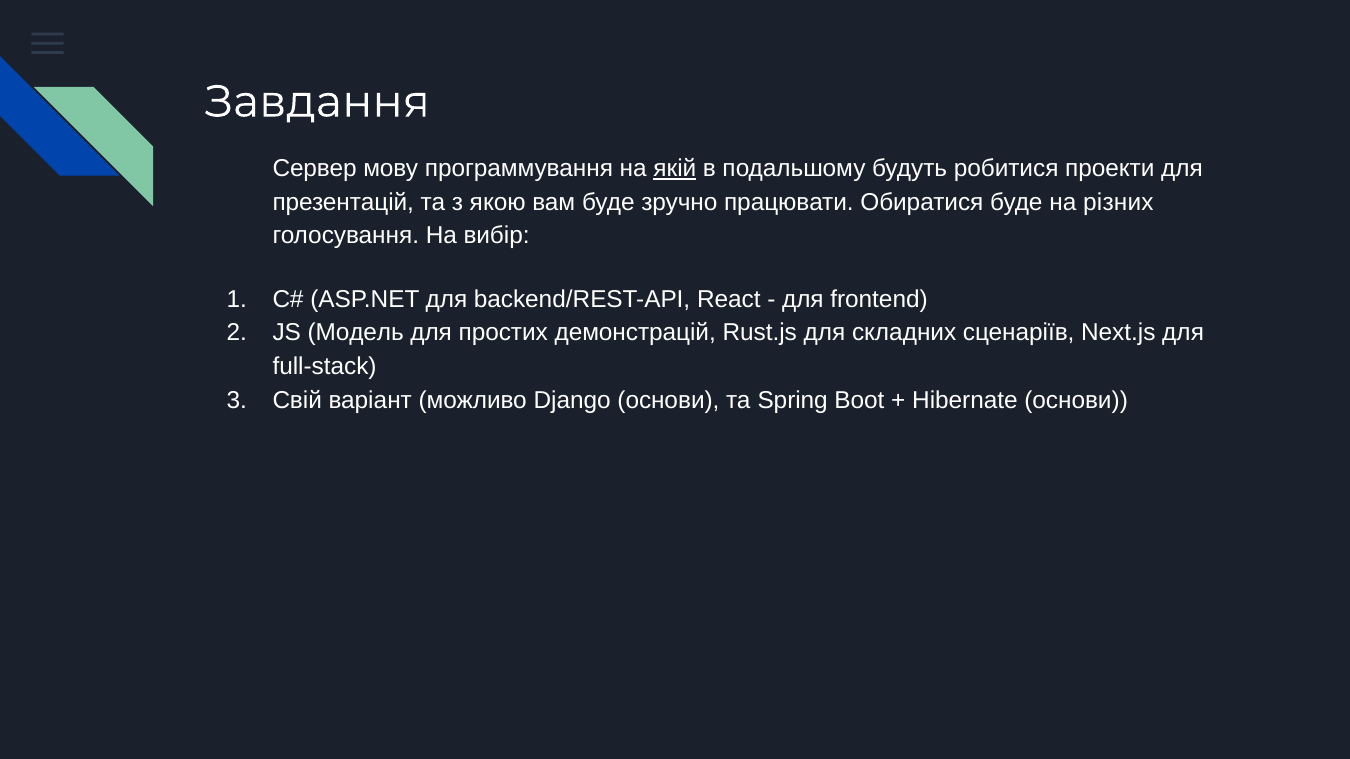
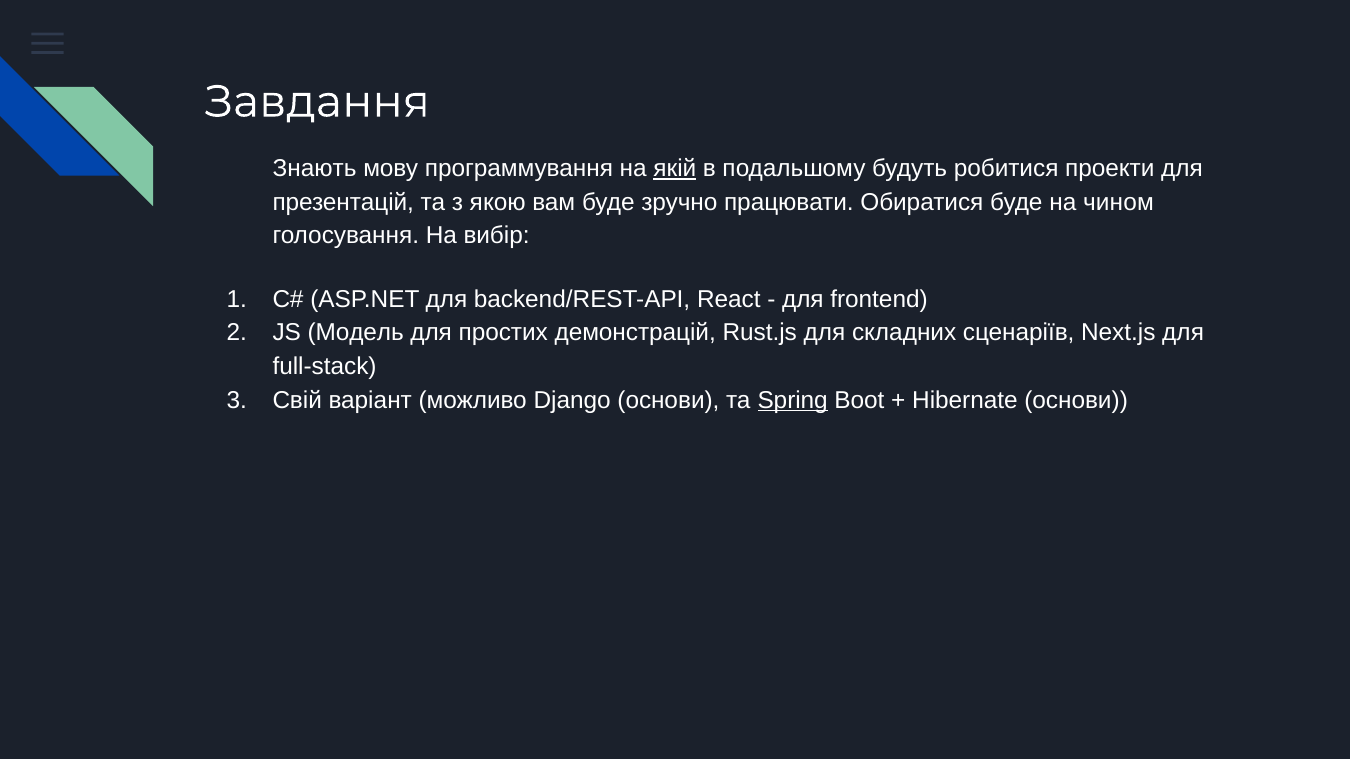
Сервер: Сервер -> Знають
різних: різних -> чином
Spring underline: none -> present
